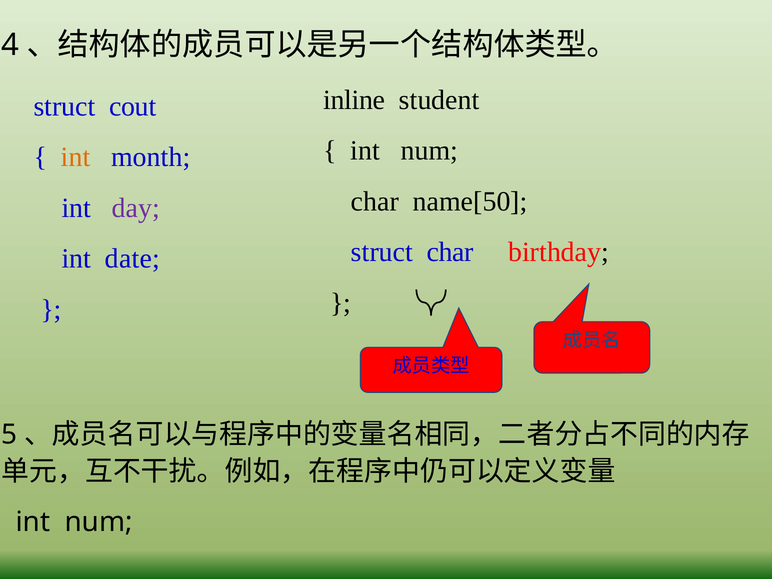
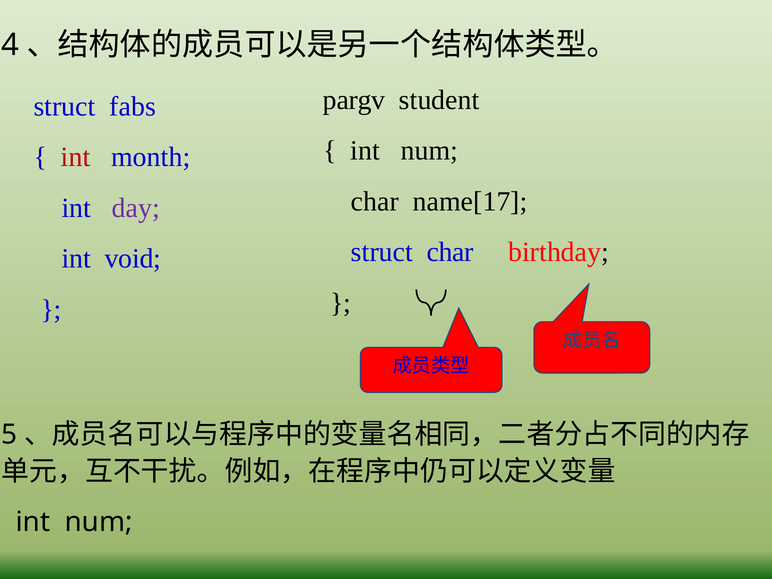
inline: inline -> pargv
cout: cout -> fabs
int at (76, 157) colour: orange -> red
name[50: name[50 -> name[17
date: date -> void
